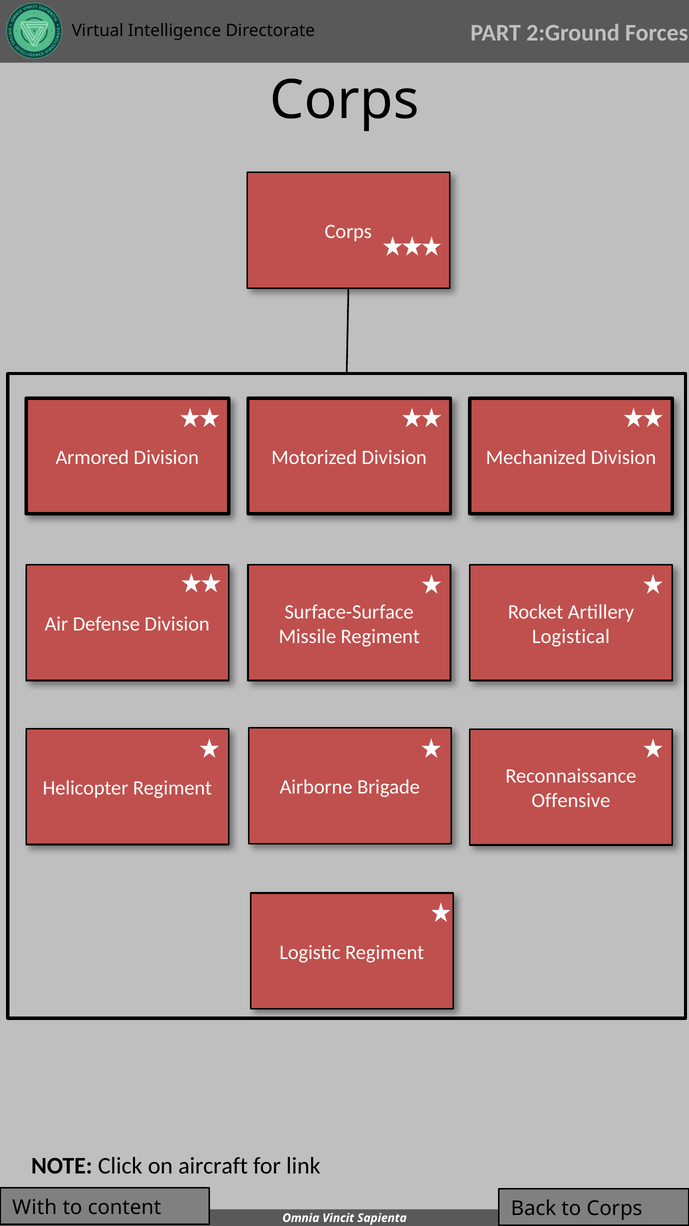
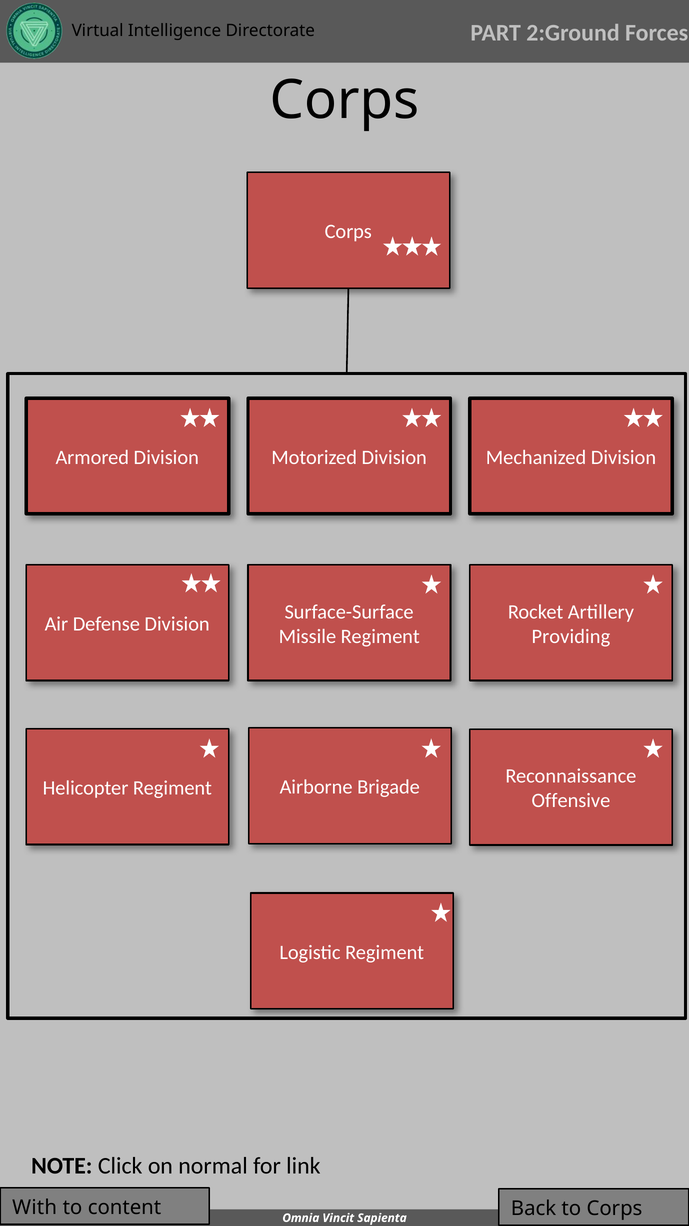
Logistical: Logistical -> Providing
aircraft: aircraft -> normal
